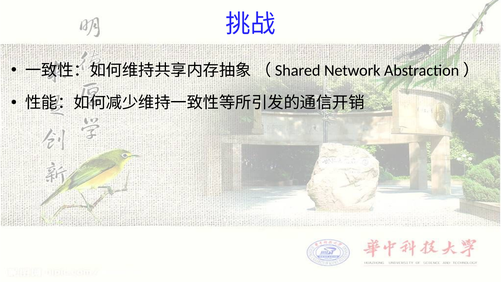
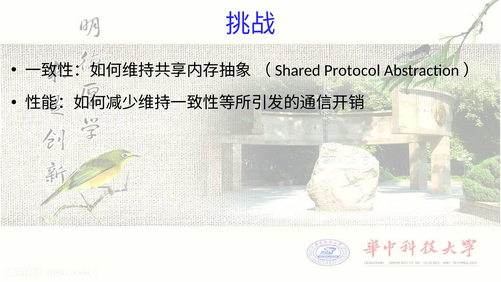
Network: Network -> Protocol
